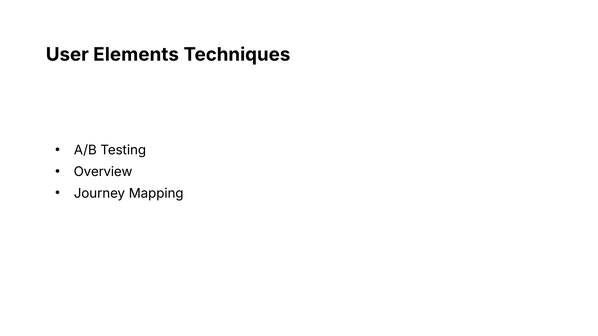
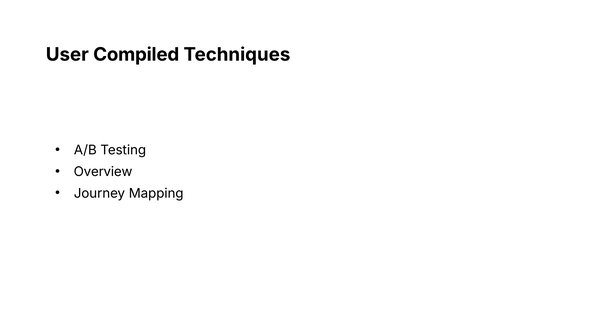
Elements: Elements -> Compiled
